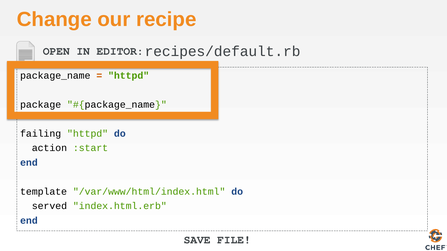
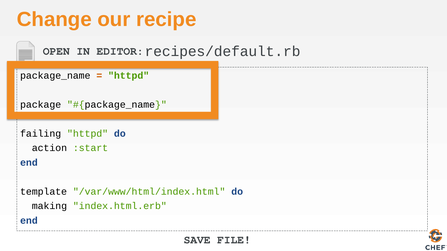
served: served -> making
